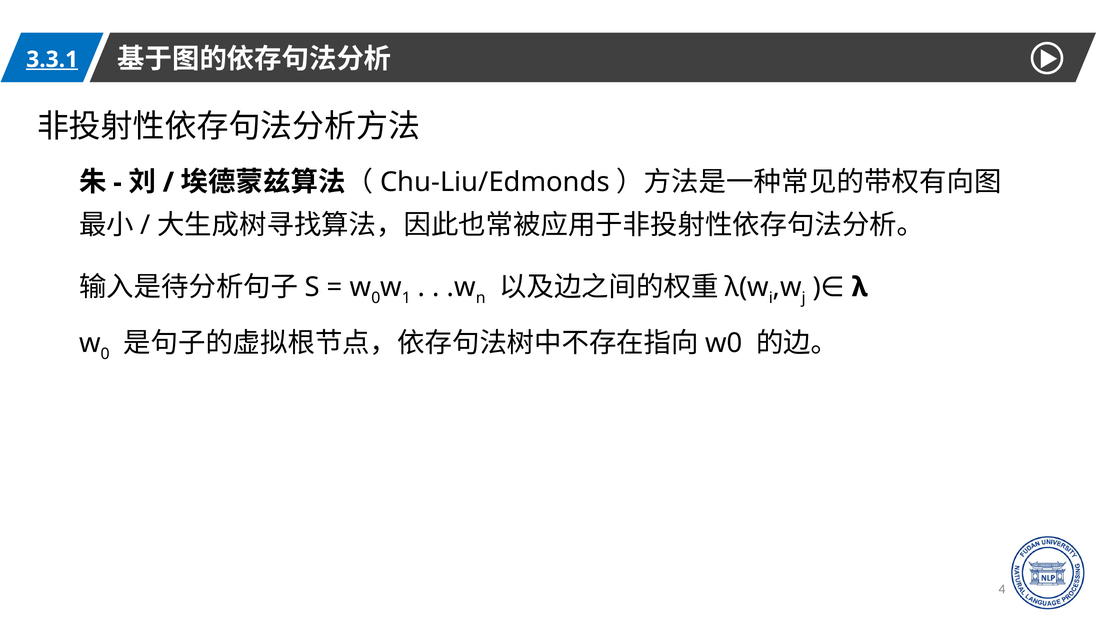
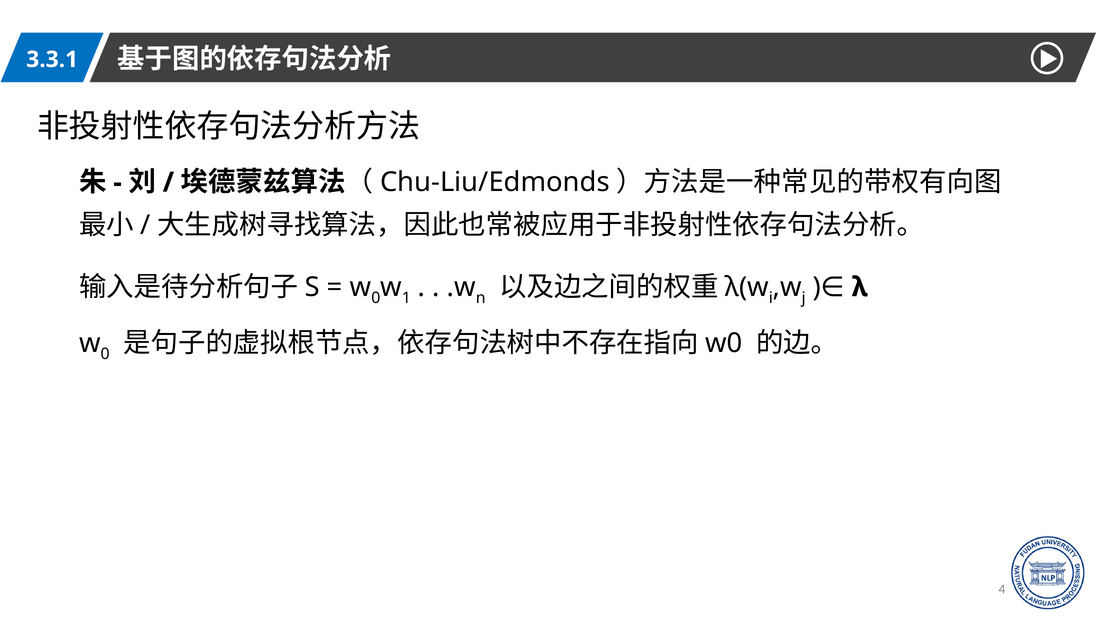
3.3.1 underline: present -> none
